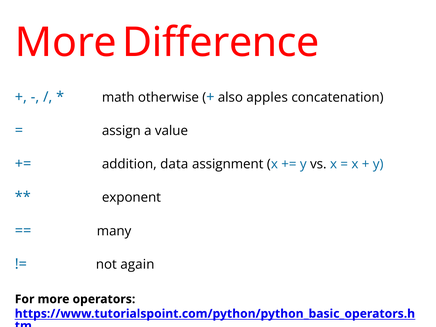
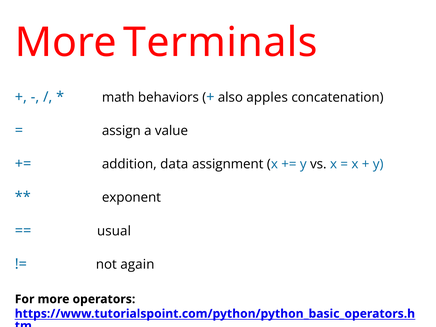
Difference: Difference -> Terminals
otherwise: otherwise -> behaviors
many: many -> usual
